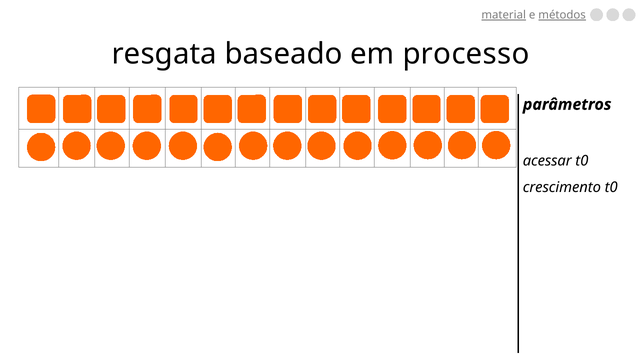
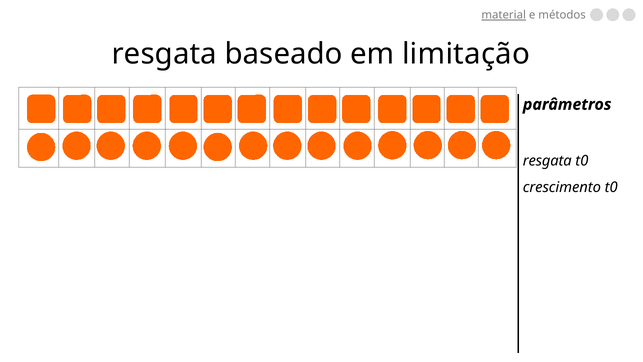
métodos underline: present -> none
processo: processo -> limitação
acessar at (547, 161): acessar -> resgata
